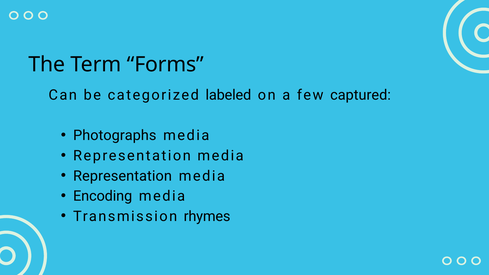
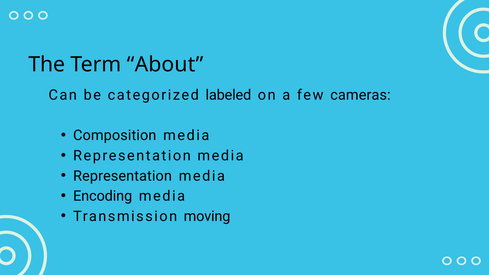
Forms: Forms -> About
captured: captured -> cameras
Photographs: Photographs -> Composition
rhymes: rhymes -> moving
